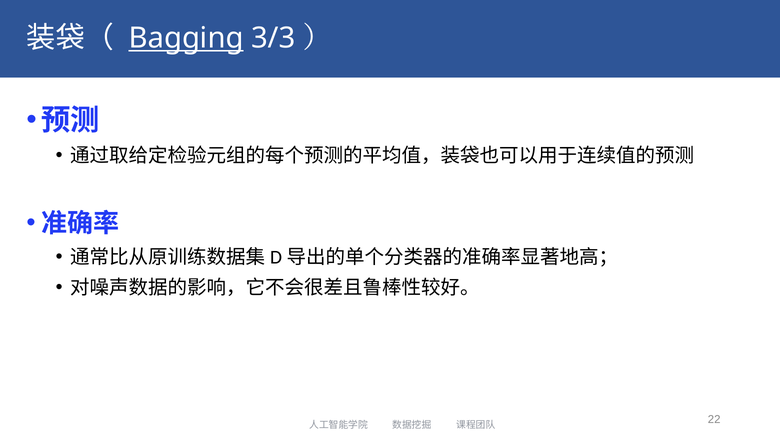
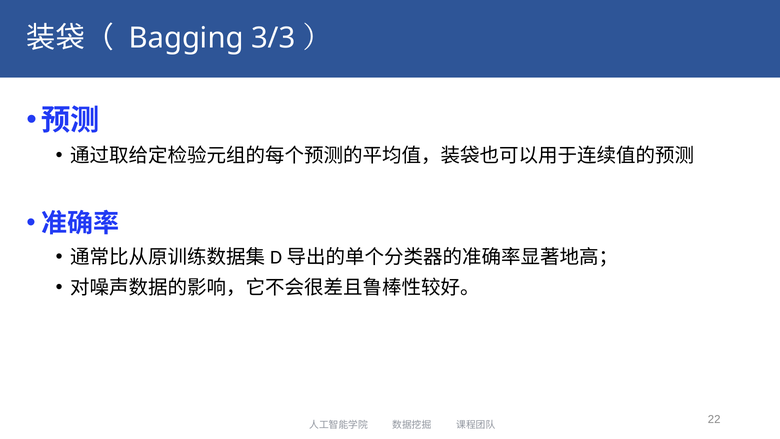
Bagging underline: present -> none
